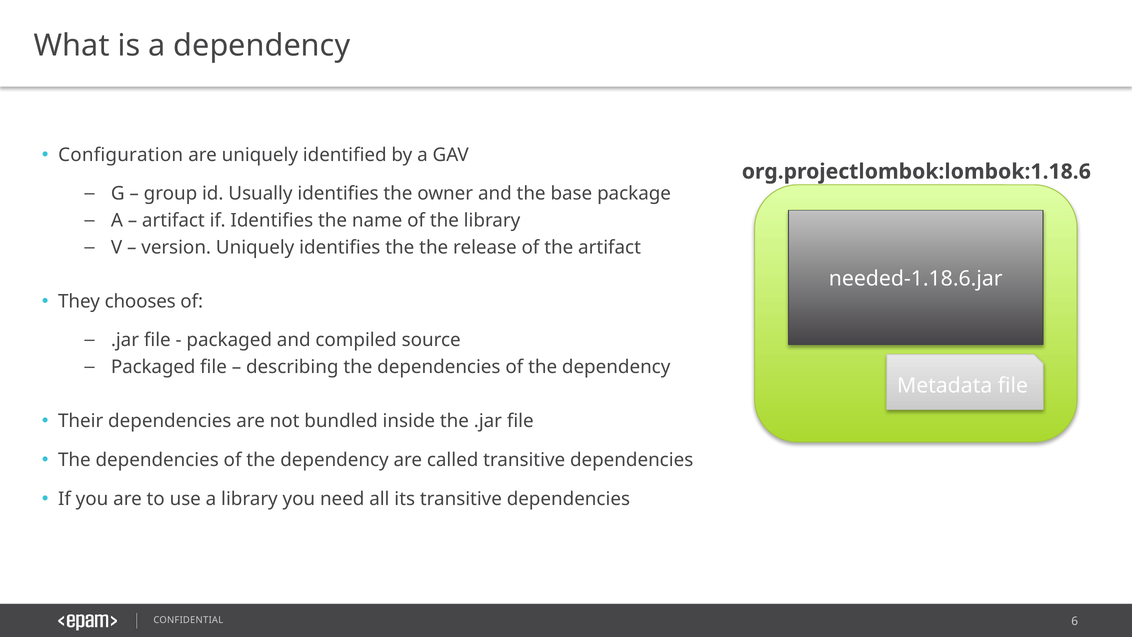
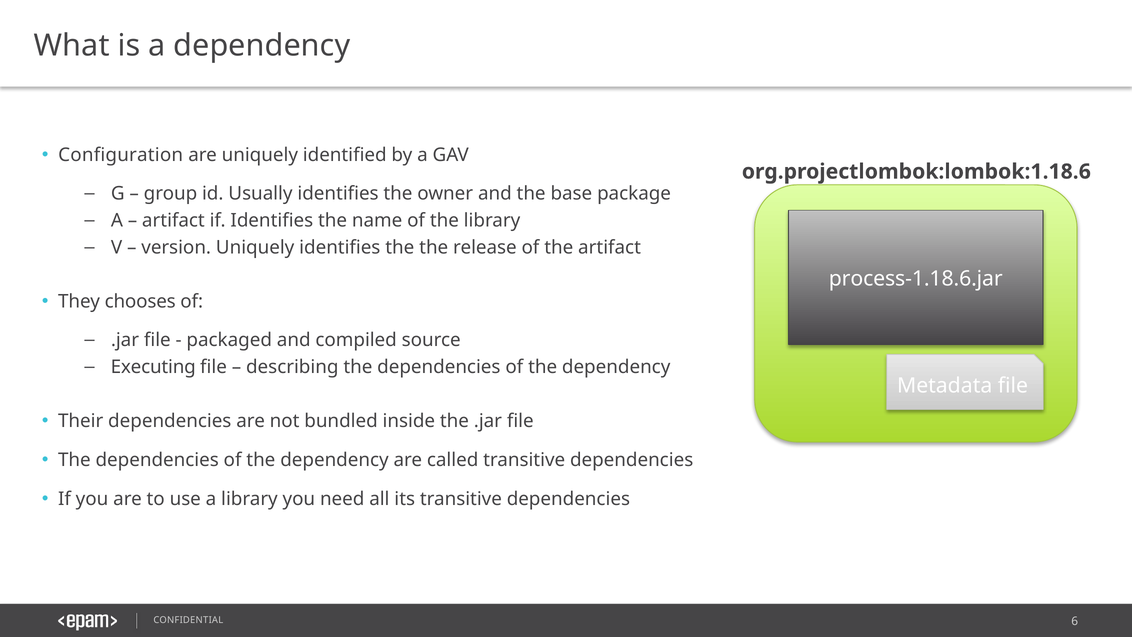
needed-1.18.6.jar: needed-1.18.6.jar -> process-1.18.6.jar
Packaged at (153, 367): Packaged -> Executing
